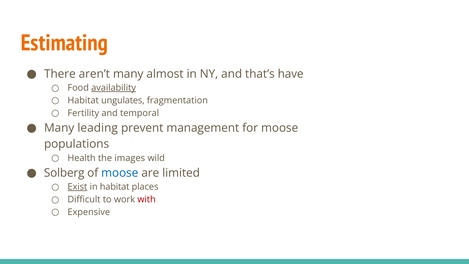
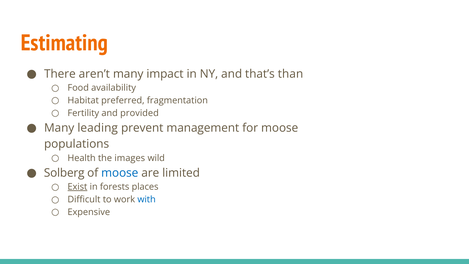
almost: almost -> impact
have: have -> than
availability underline: present -> none
ungulates: ungulates -> preferred
temporal: temporal -> provided
in habitat: habitat -> forests
with colour: red -> blue
